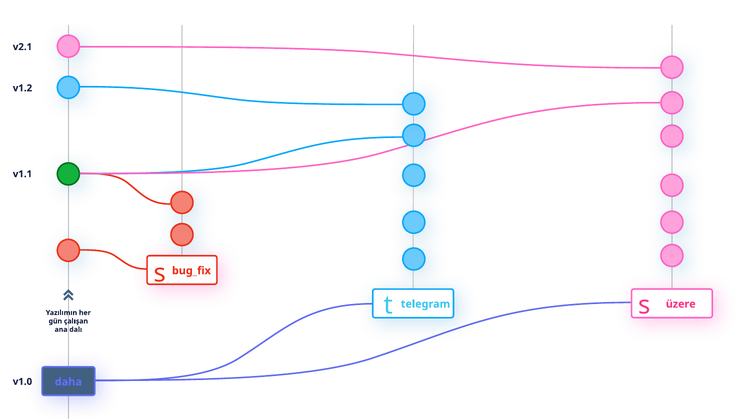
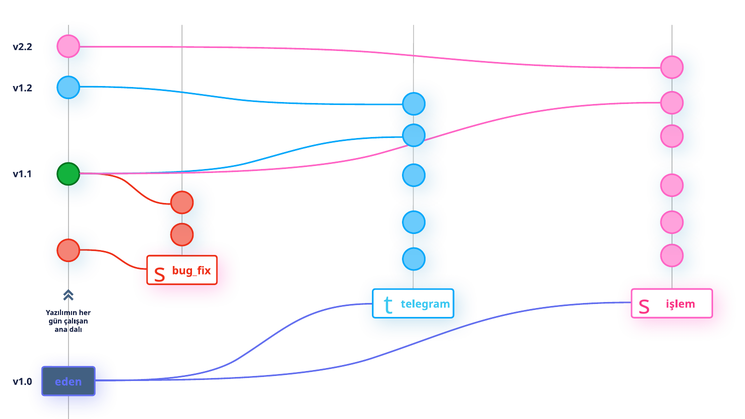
v2.1: v2.1 -> v2.2
üzere: üzere -> işlem
daha: daha -> eden
